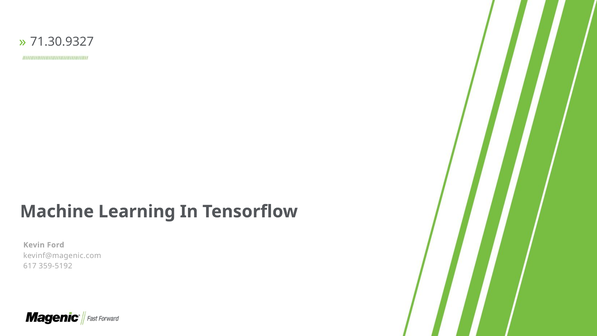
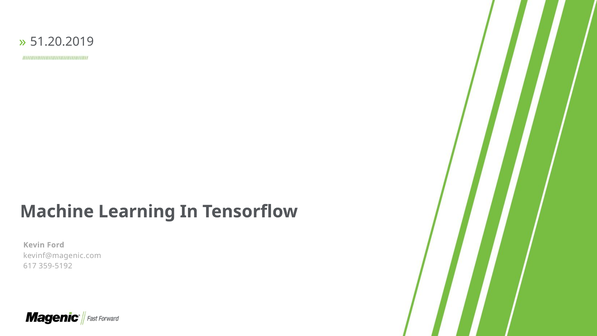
71.30.9327: 71.30.9327 -> 51.20.2019
